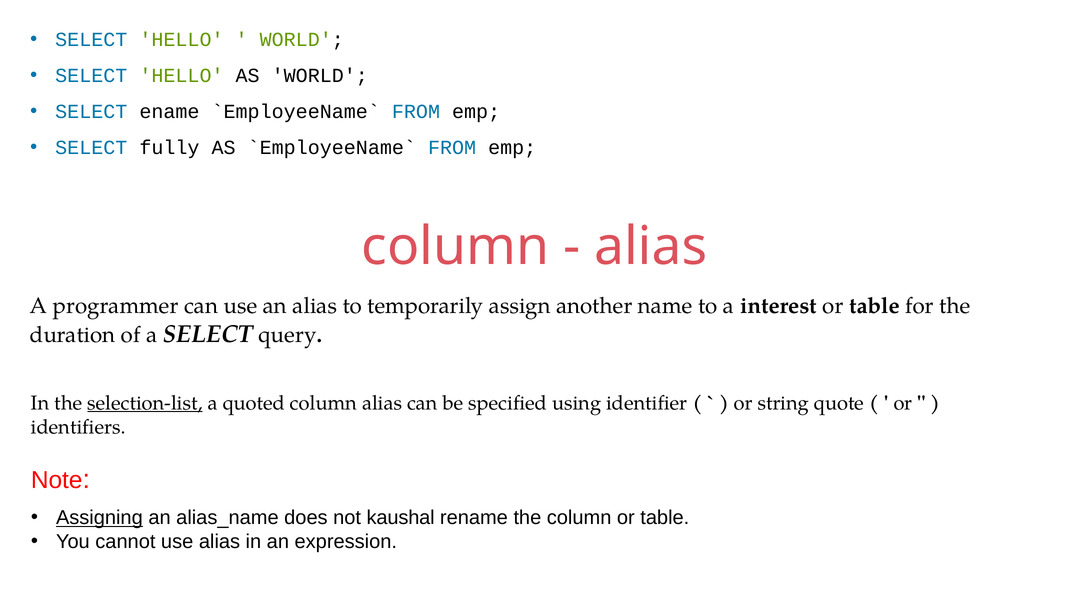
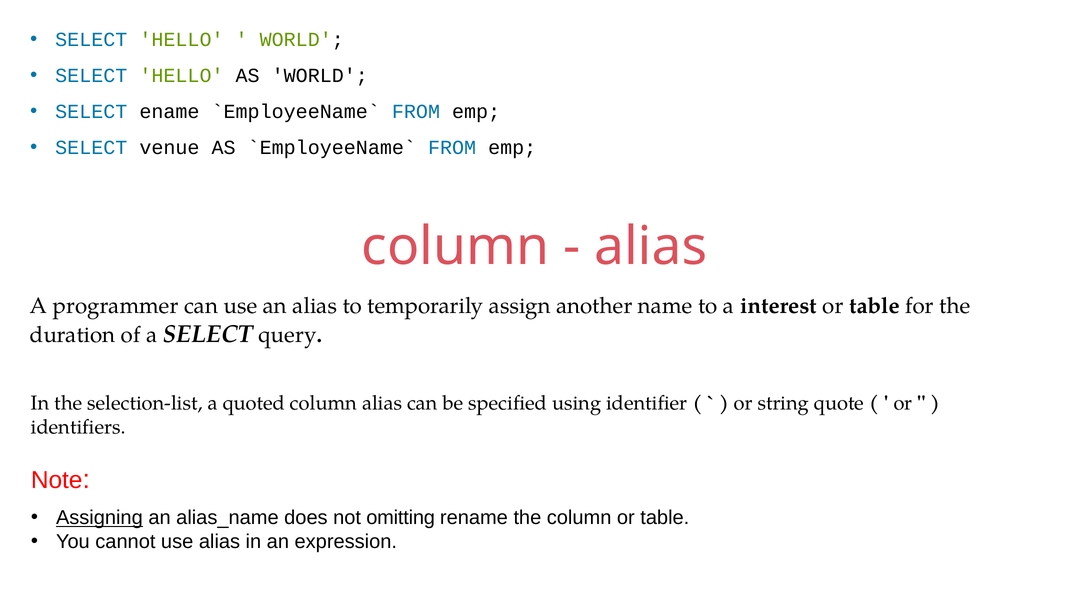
fully: fully -> venue
selection-list underline: present -> none
kaushal: kaushal -> omitting
